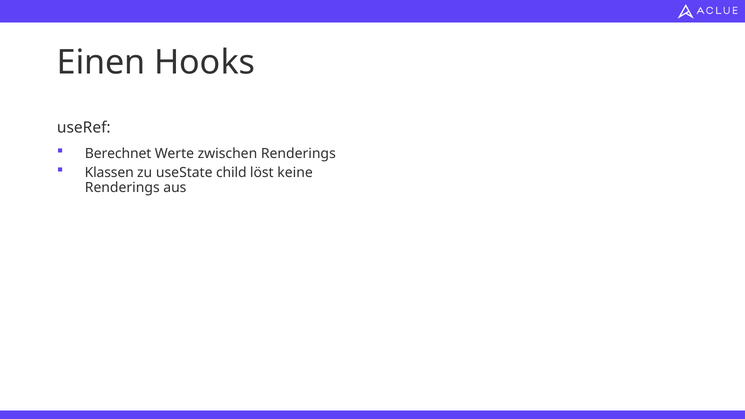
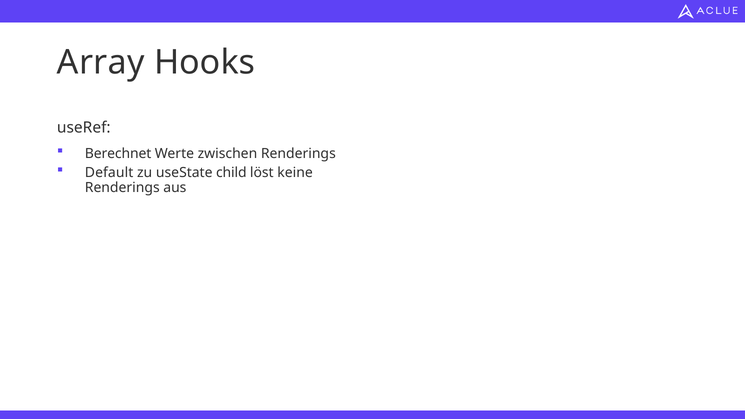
Einen: Einen -> Array
Klassen: Klassen -> Default
